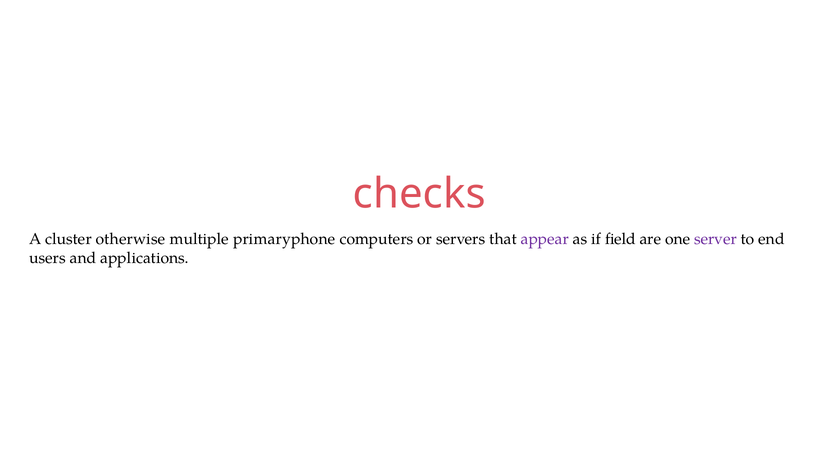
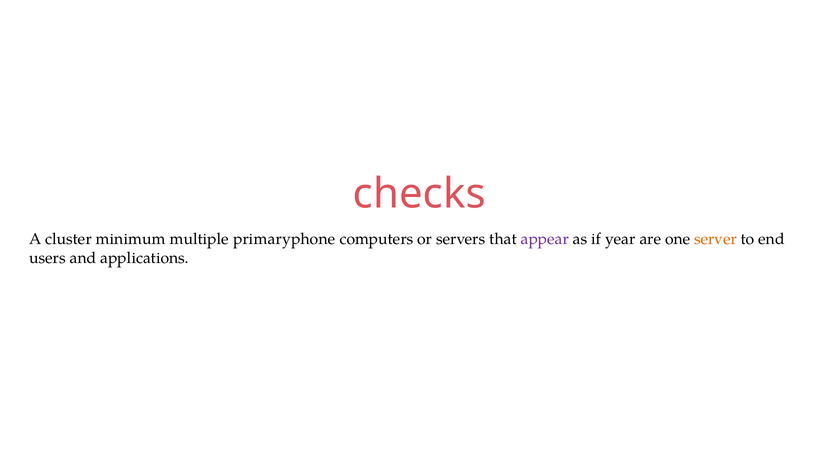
otherwise: otherwise -> minimum
field: field -> year
server colour: purple -> orange
